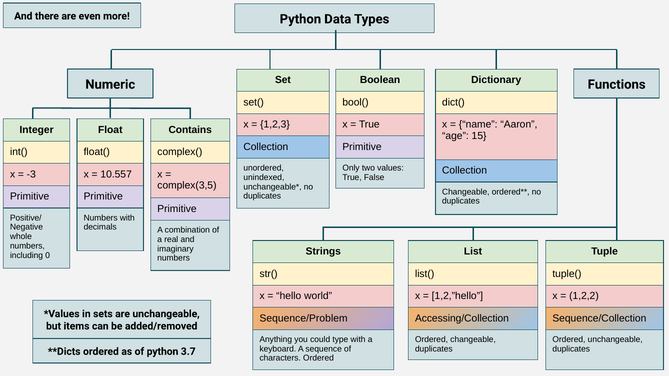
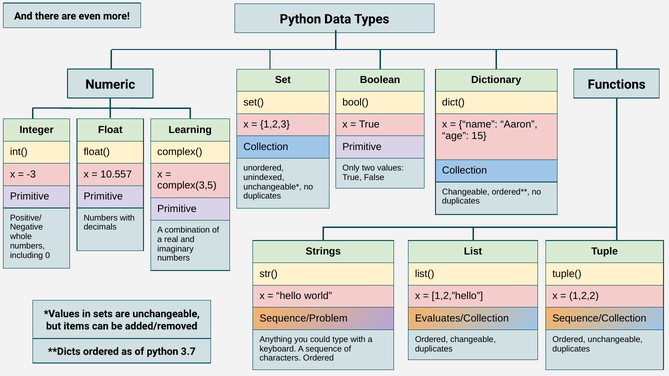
Contains: Contains -> Learning
Accessing/Collection: Accessing/Collection -> Evaluates/Collection
